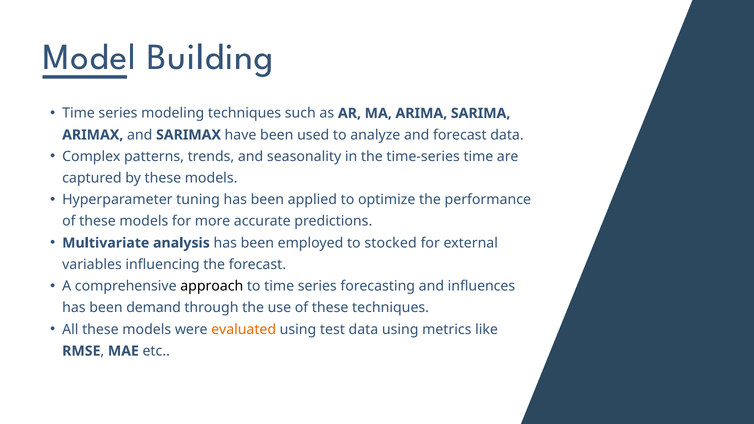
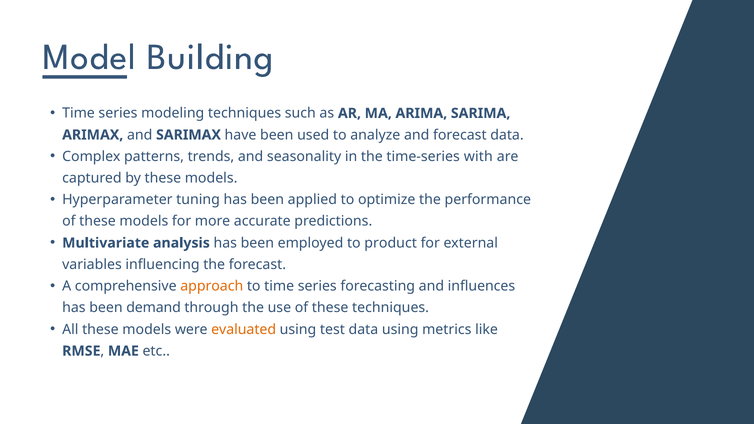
time-series time: time -> with
stocked: stocked -> product
approach colour: black -> orange
